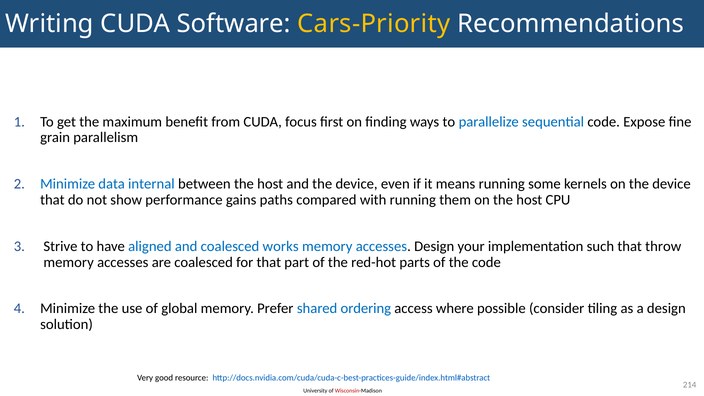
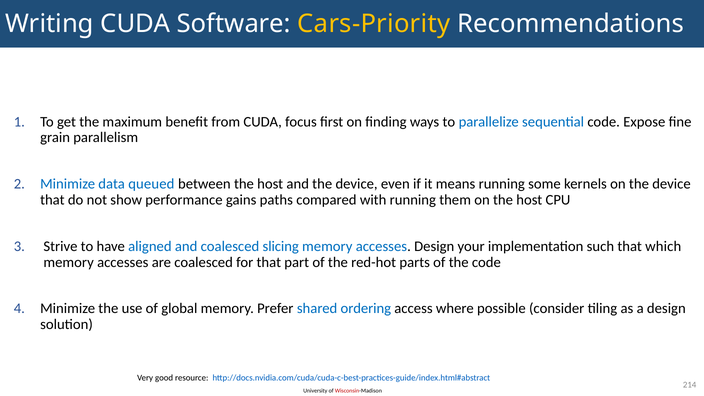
internal: internal -> queued
works: works -> slicing
throw: throw -> which
